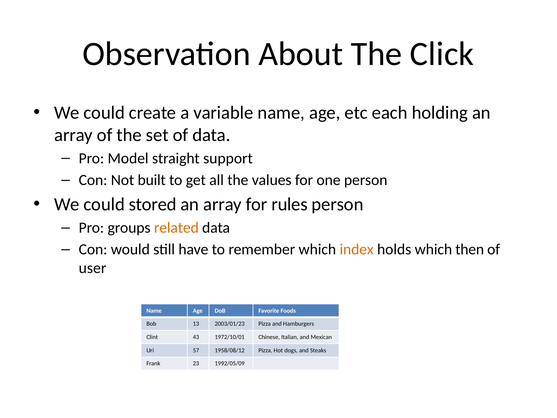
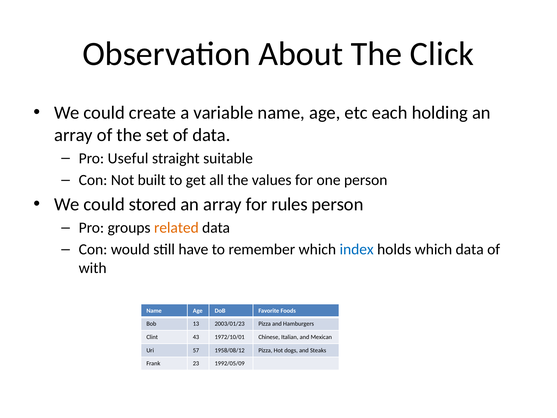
Model: Model -> Useful
support: support -> suitable
index colour: orange -> blue
which then: then -> data
user: user -> with
